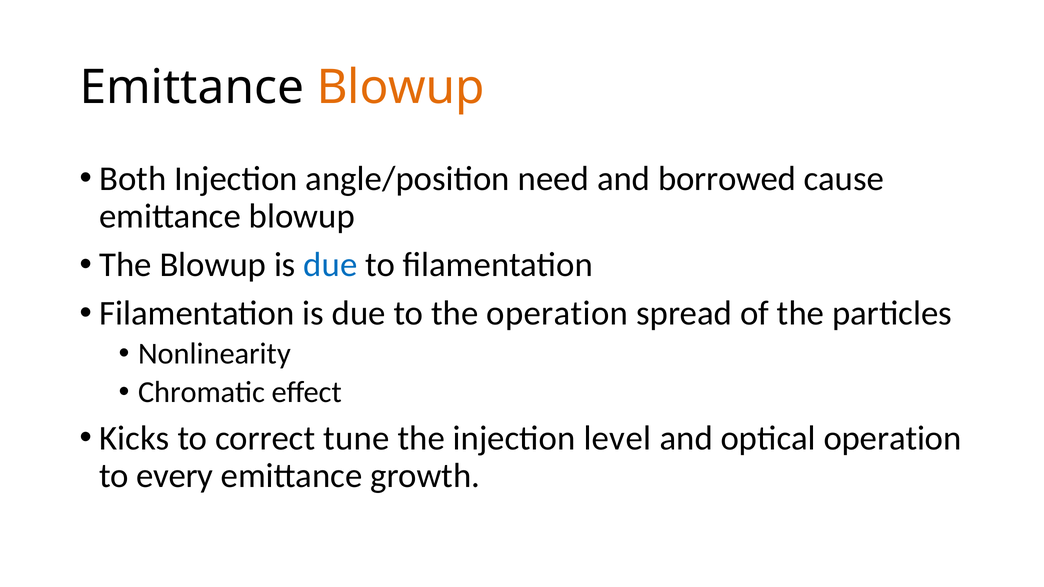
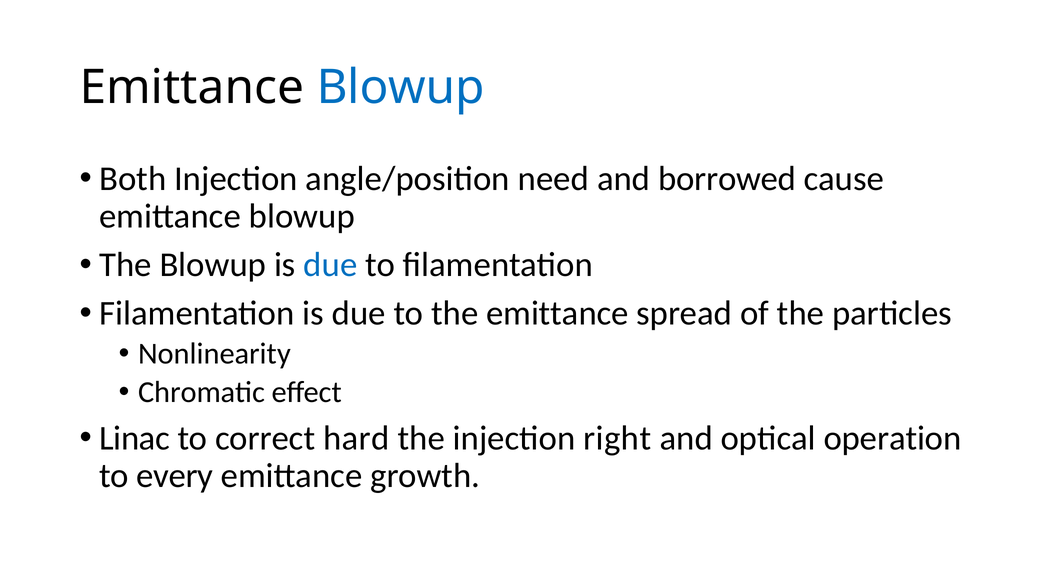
Blowup at (401, 88) colour: orange -> blue
the operation: operation -> emittance
Kicks: Kicks -> Linac
tune: tune -> hard
level: level -> right
